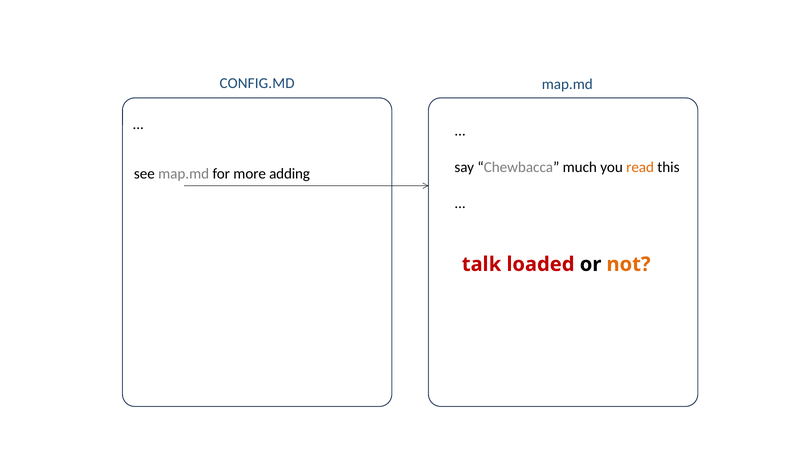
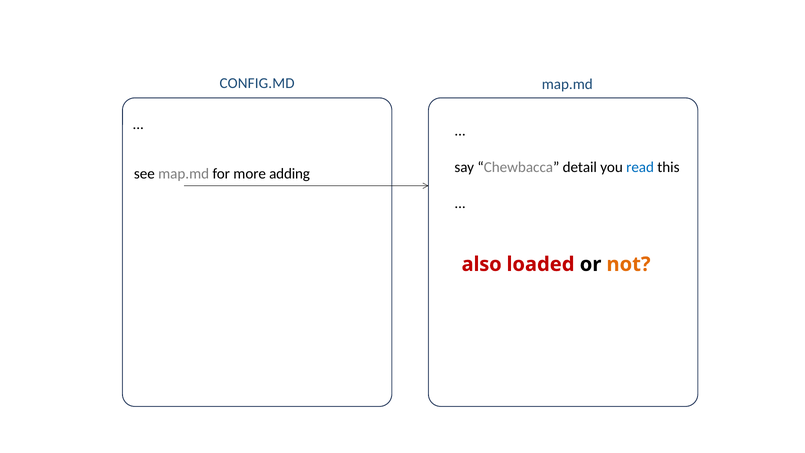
much: much -> detail
read colour: orange -> blue
talk: talk -> also
